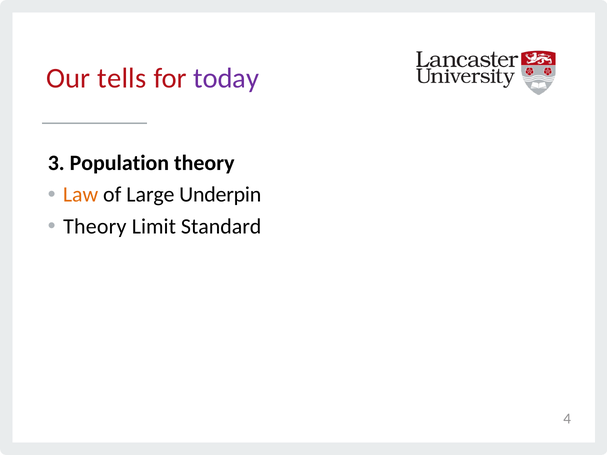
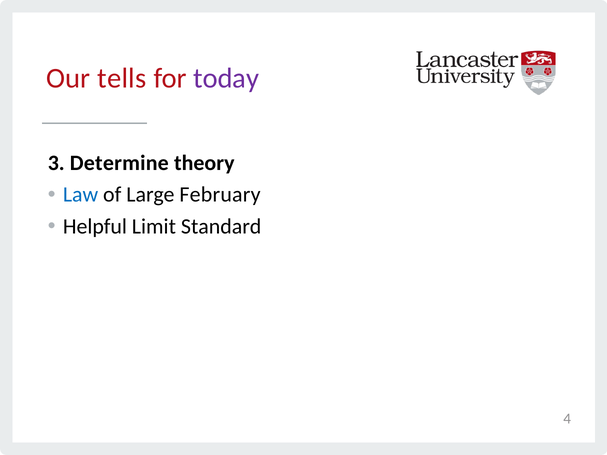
Population: Population -> Determine
Law colour: orange -> blue
Underpin: Underpin -> February
Theory at (95, 227): Theory -> Helpful
